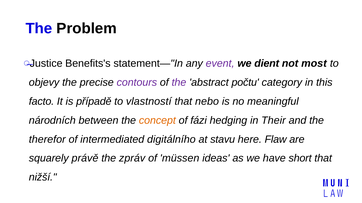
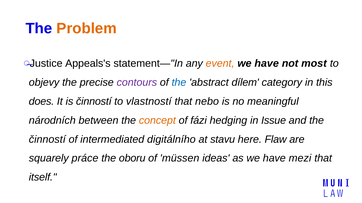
Problem colour: black -> orange
Benefits's: Benefits's -> Appeals's
event colour: purple -> orange
dient at (267, 64): dient -> have
the at (179, 83) colour: purple -> blue
počtu: počtu -> dílem
facto: facto -> does
is případě: případě -> činností
Their: Their -> Issue
therefor at (47, 140): therefor -> činností
právě: právě -> práce
zpráv: zpráv -> oboru
short: short -> mezi
nižší: nižší -> itself
